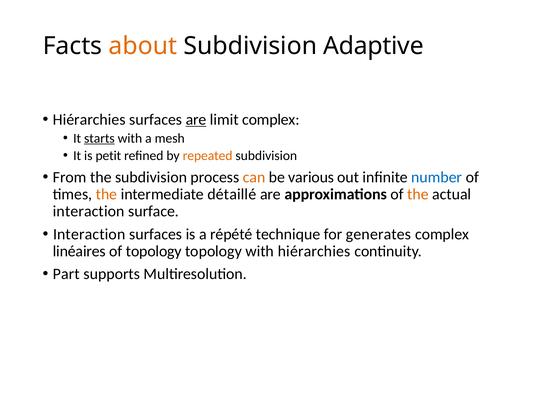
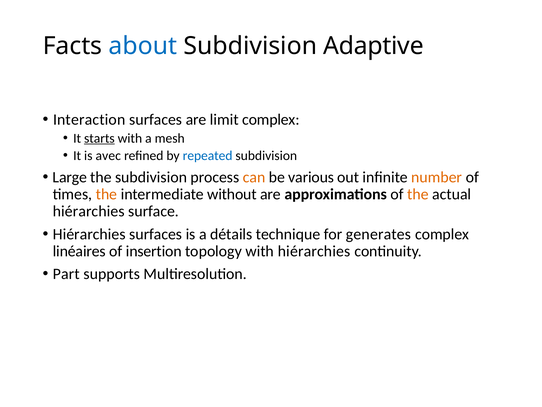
about colour: orange -> blue
Hiérarchies at (89, 119): Hiérarchies -> Interaction
are at (196, 119) underline: present -> none
petit: petit -> avec
repeated colour: orange -> blue
From: From -> Large
number colour: blue -> orange
détaillé: détaillé -> without
interaction at (89, 211): interaction -> hiérarchies
Interaction at (89, 234): Interaction -> Hiérarchies
répété: répété -> détails
of topology: topology -> insertion
